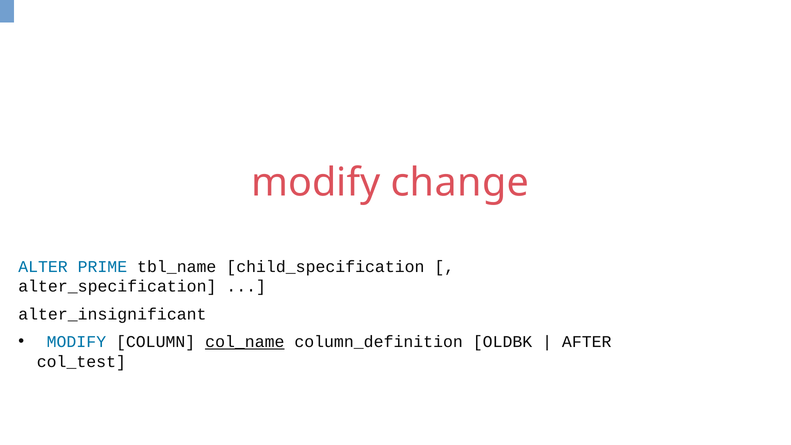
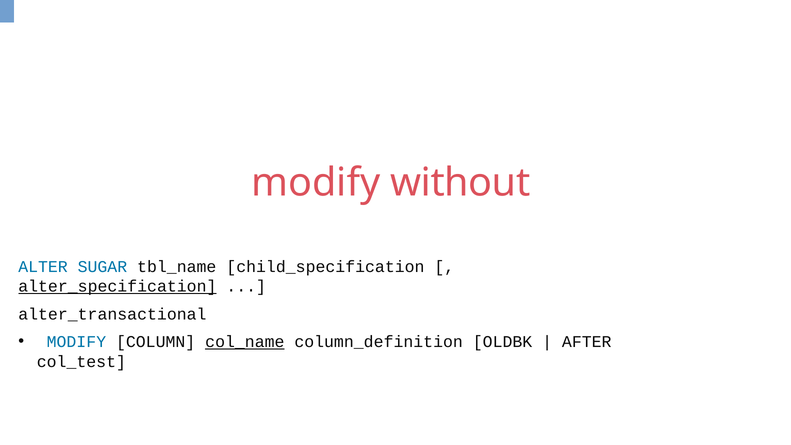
change: change -> without
PRIME: PRIME -> SUGAR
alter_specification underline: none -> present
alter_insignificant: alter_insignificant -> alter_transactional
